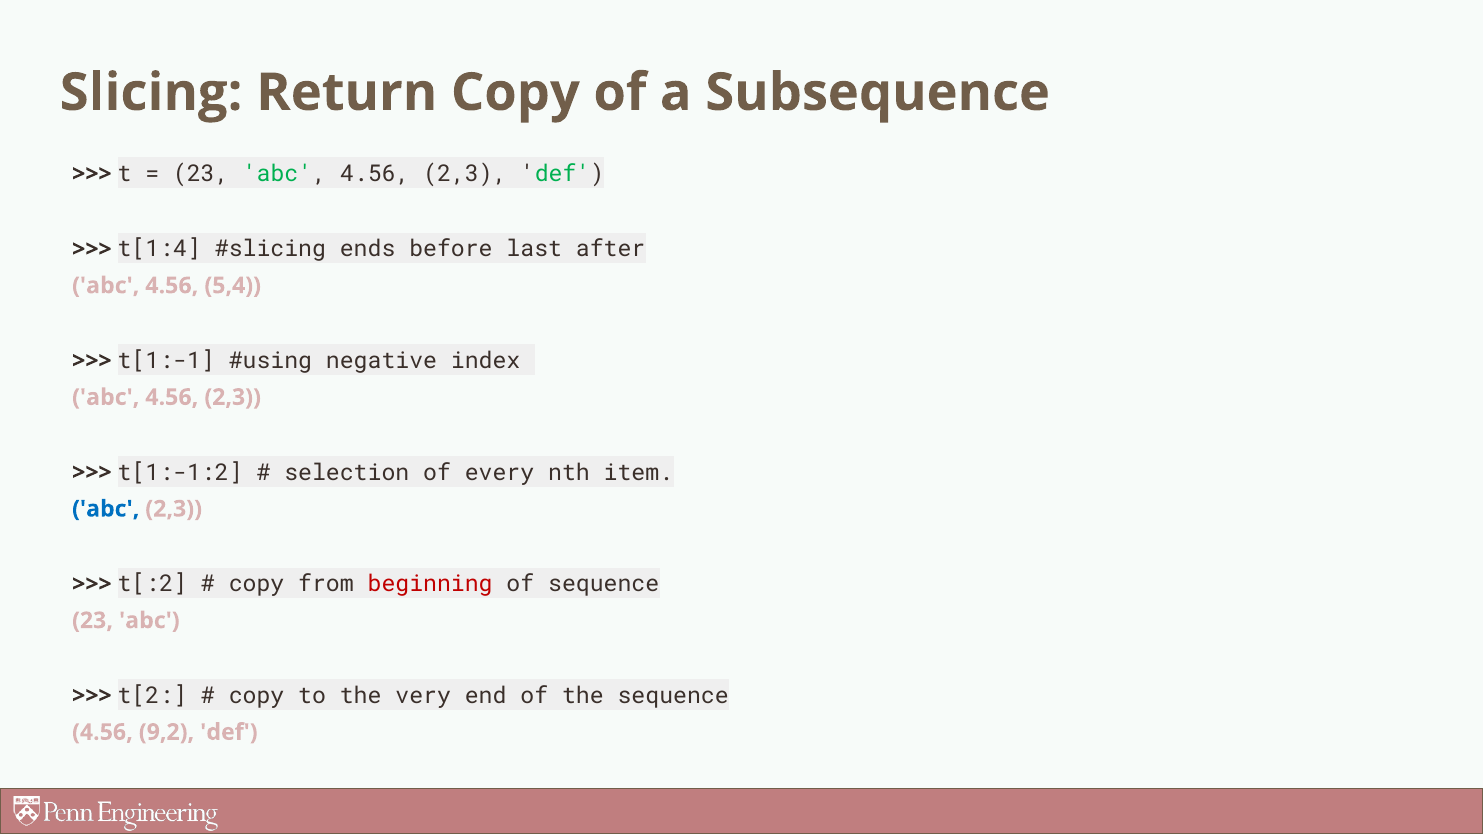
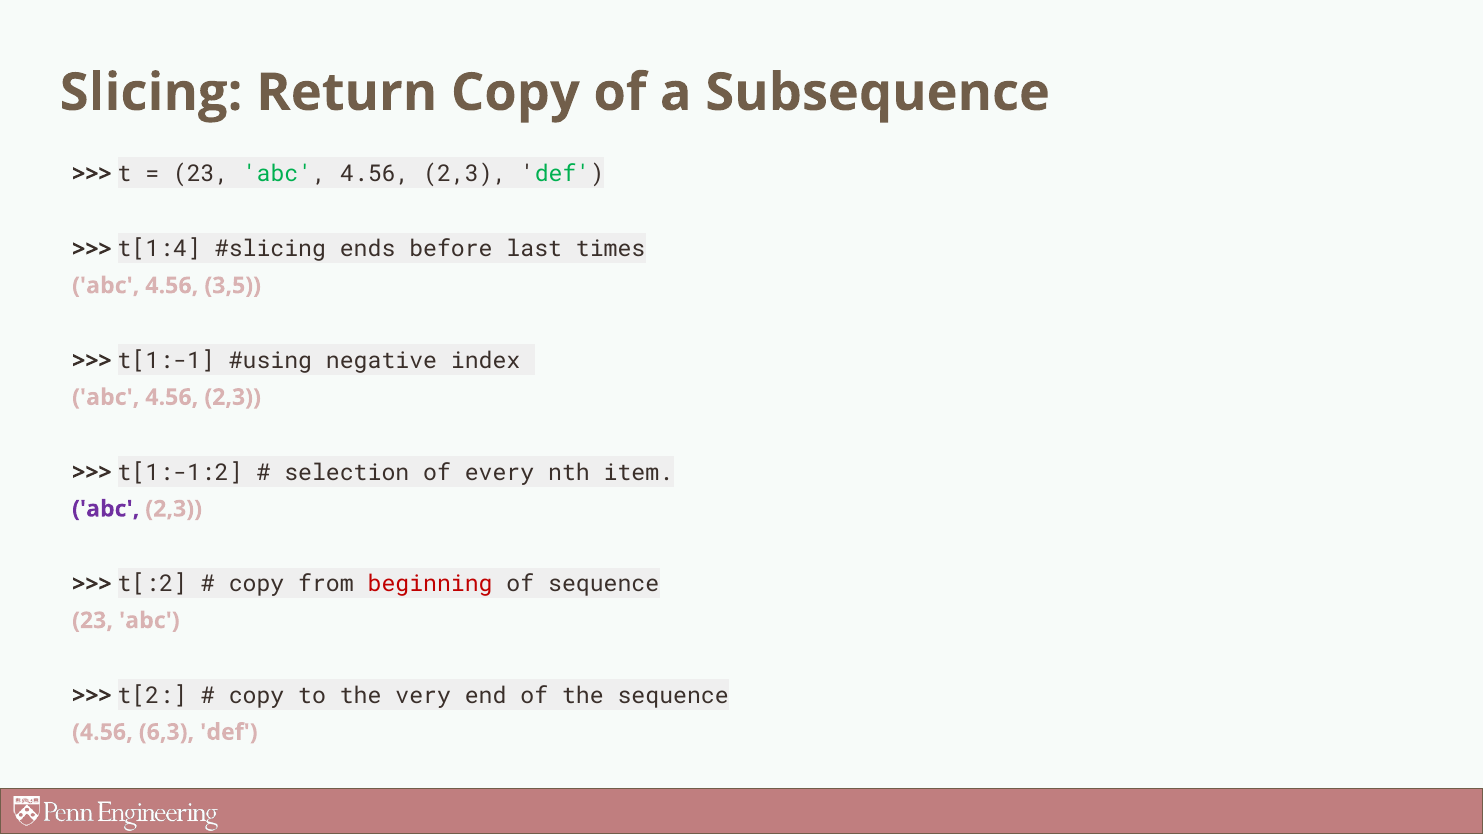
after: after -> times
5,4: 5,4 -> 3,5
abc at (106, 509) colour: blue -> purple
9,2: 9,2 -> 6,3
